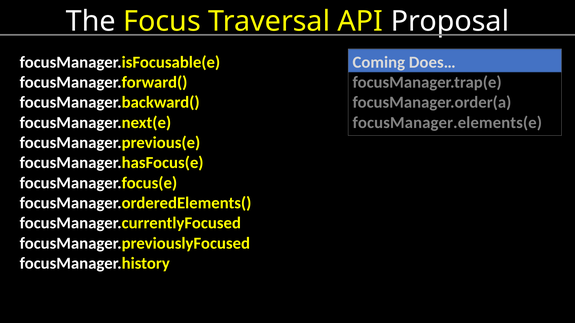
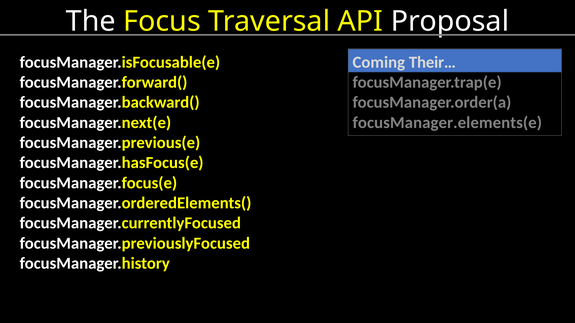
Does…: Does… -> Their…
